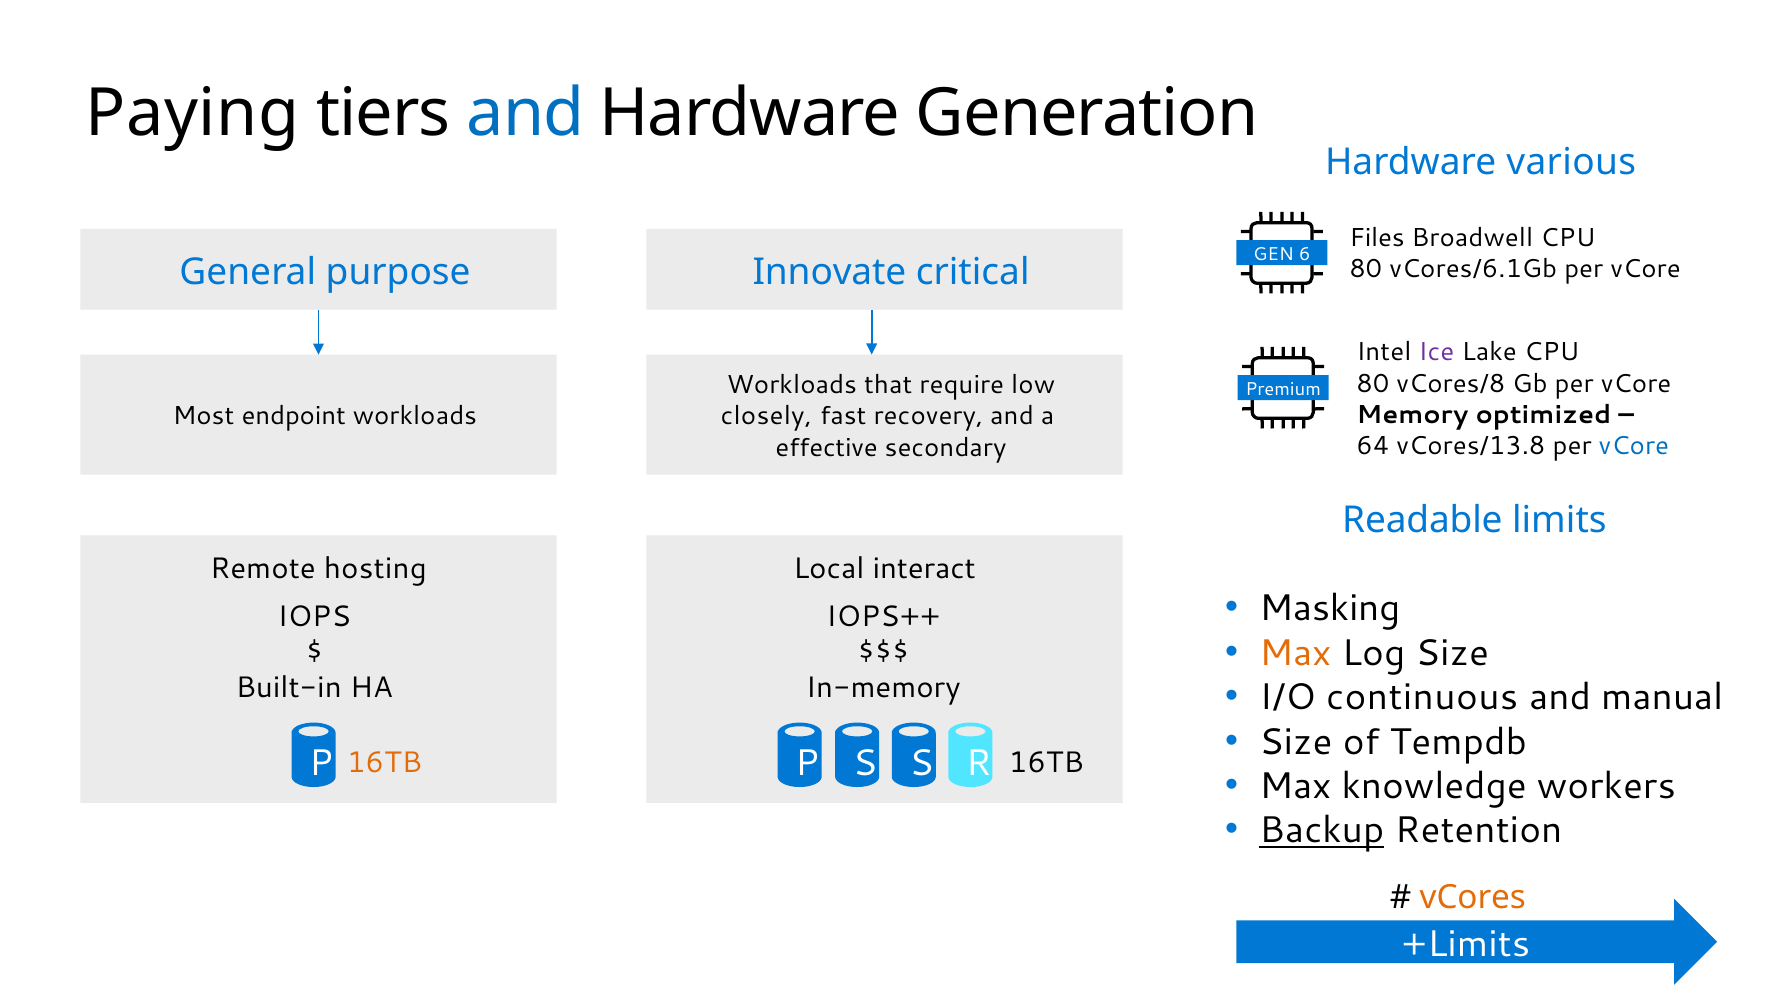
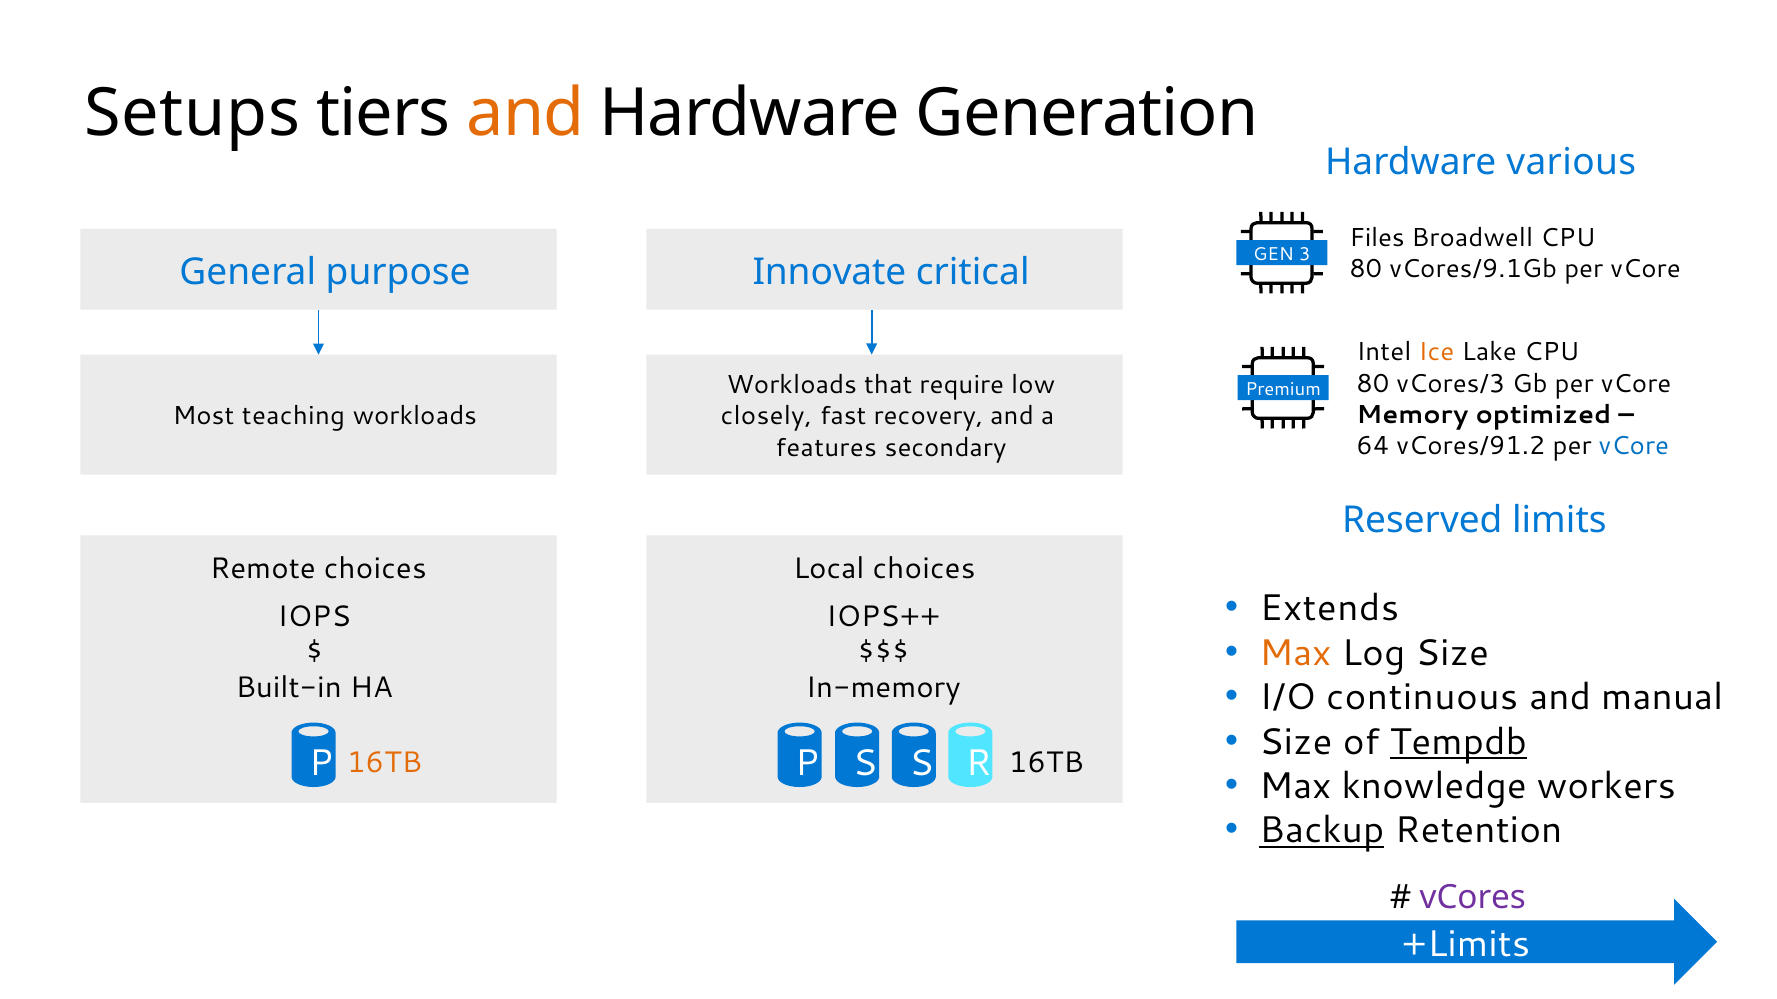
Paying: Paying -> Setups
and at (526, 114) colour: blue -> orange
6: 6 -> 3
vCores/6.1Gb: vCores/6.1Gb -> vCores/9.1Gb
Ice colour: purple -> orange
vCores/8: vCores/8 -> vCores/3
endpoint: endpoint -> teaching
vCores/13.8: vCores/13.8 -> vCores/91.2
effective: effective -> features
Readable: Readable -> Reserved
Remote hosting: hosting -> choices
Local interact: interact -> choices
Masking: Masking -> Extends
Tempdb underline: none -> present
vCores colour: orange -> purple
